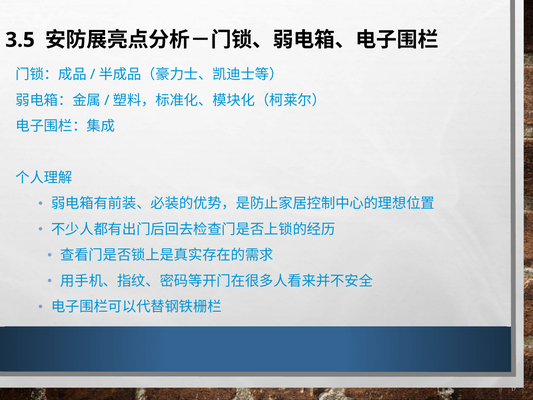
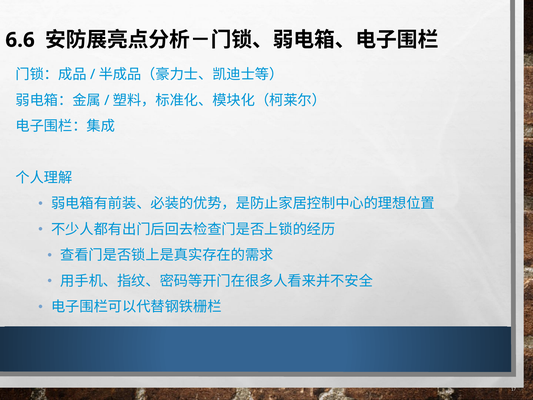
3.5: 3.5 -> 6.6
